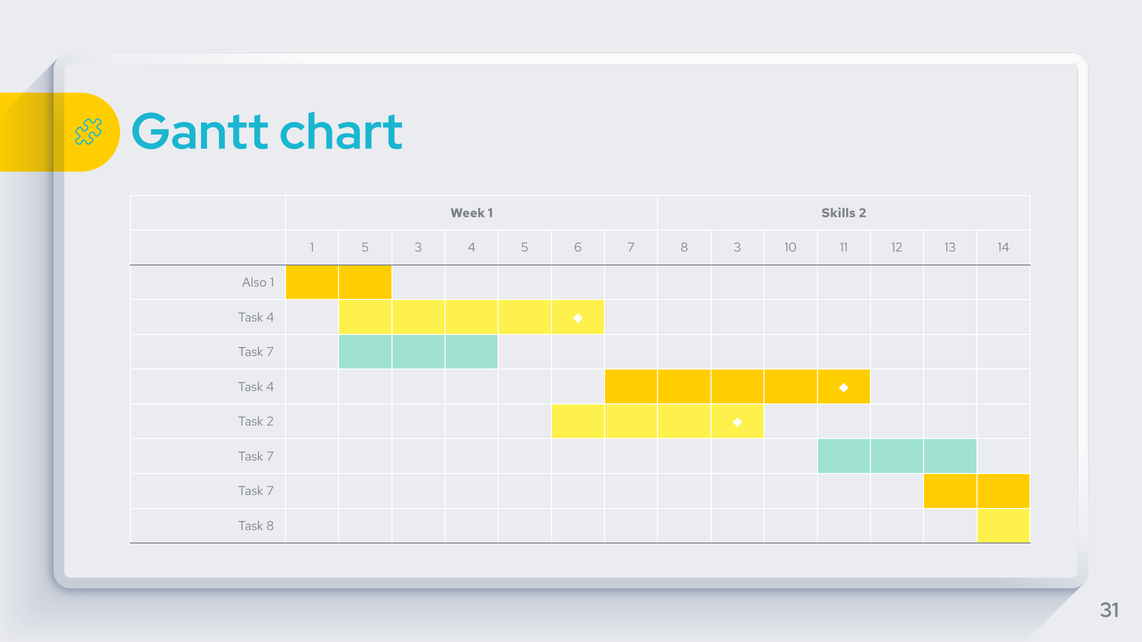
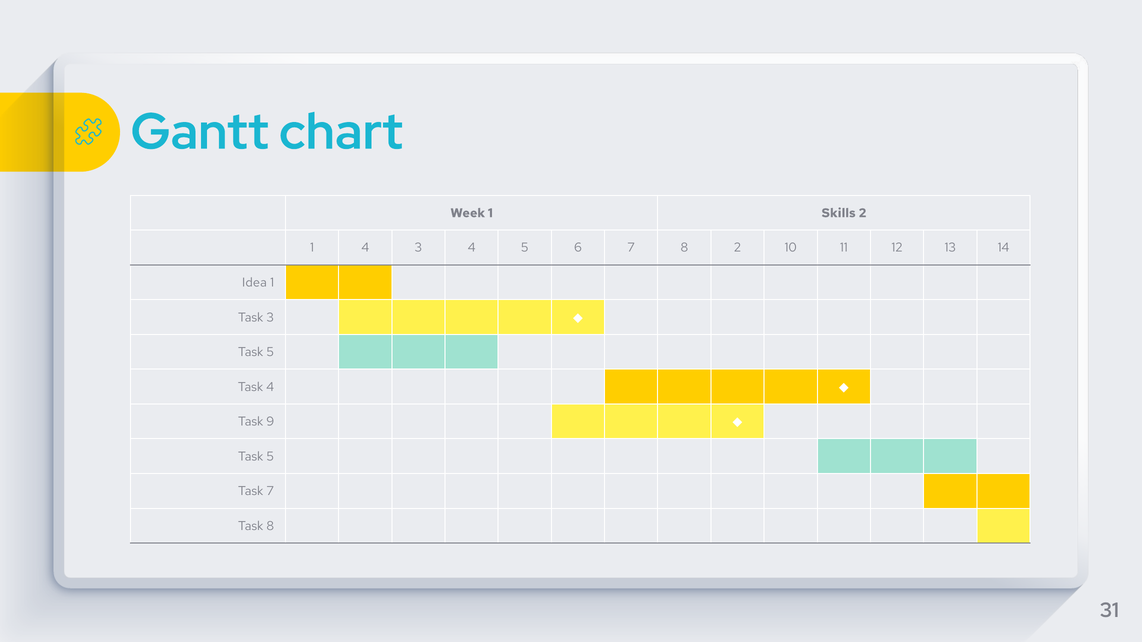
1 5: 5 -> 4
8 3: 3 -> 2
Also: Also -> Idea
4 at (270, 318): 4 -> 3
7 at (270, 352): 7 -> 5
Task 2: 2 -> 9
7 at (270, 457): 7 -> 5
